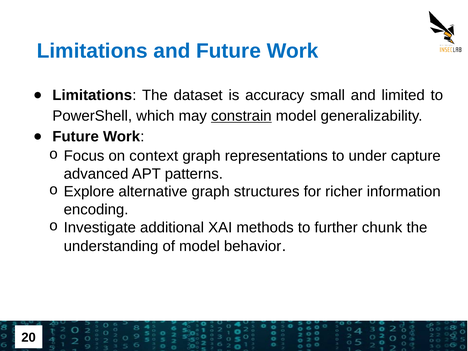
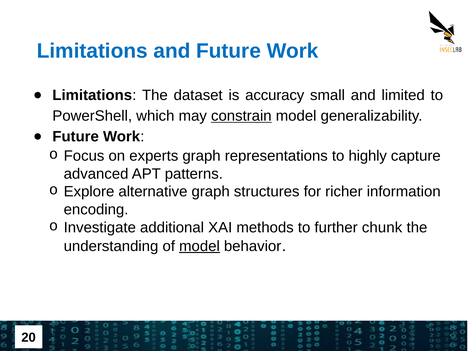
context: context -> experts
under: under -> highly
model at (199, 246) underline: none -> present
